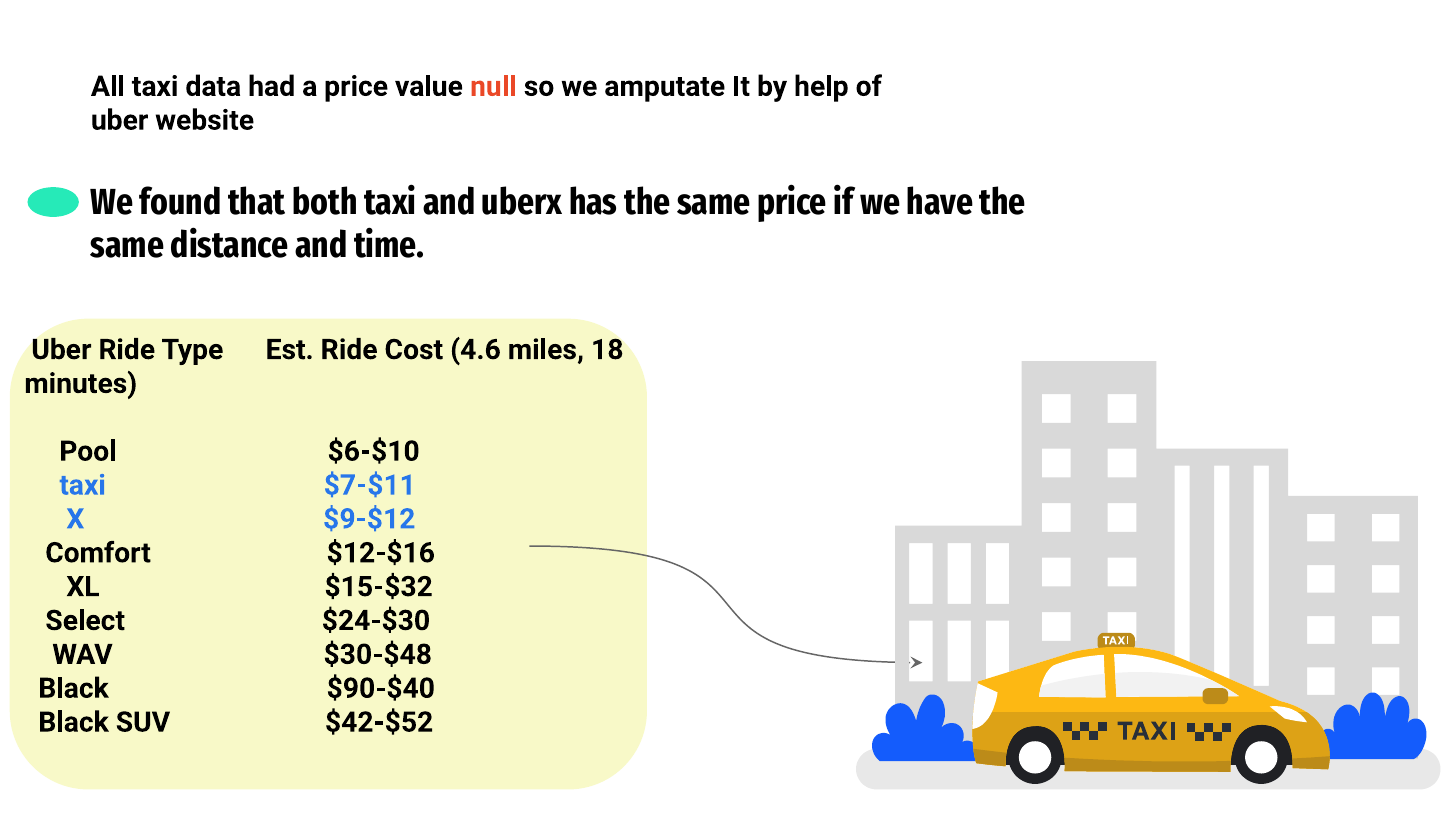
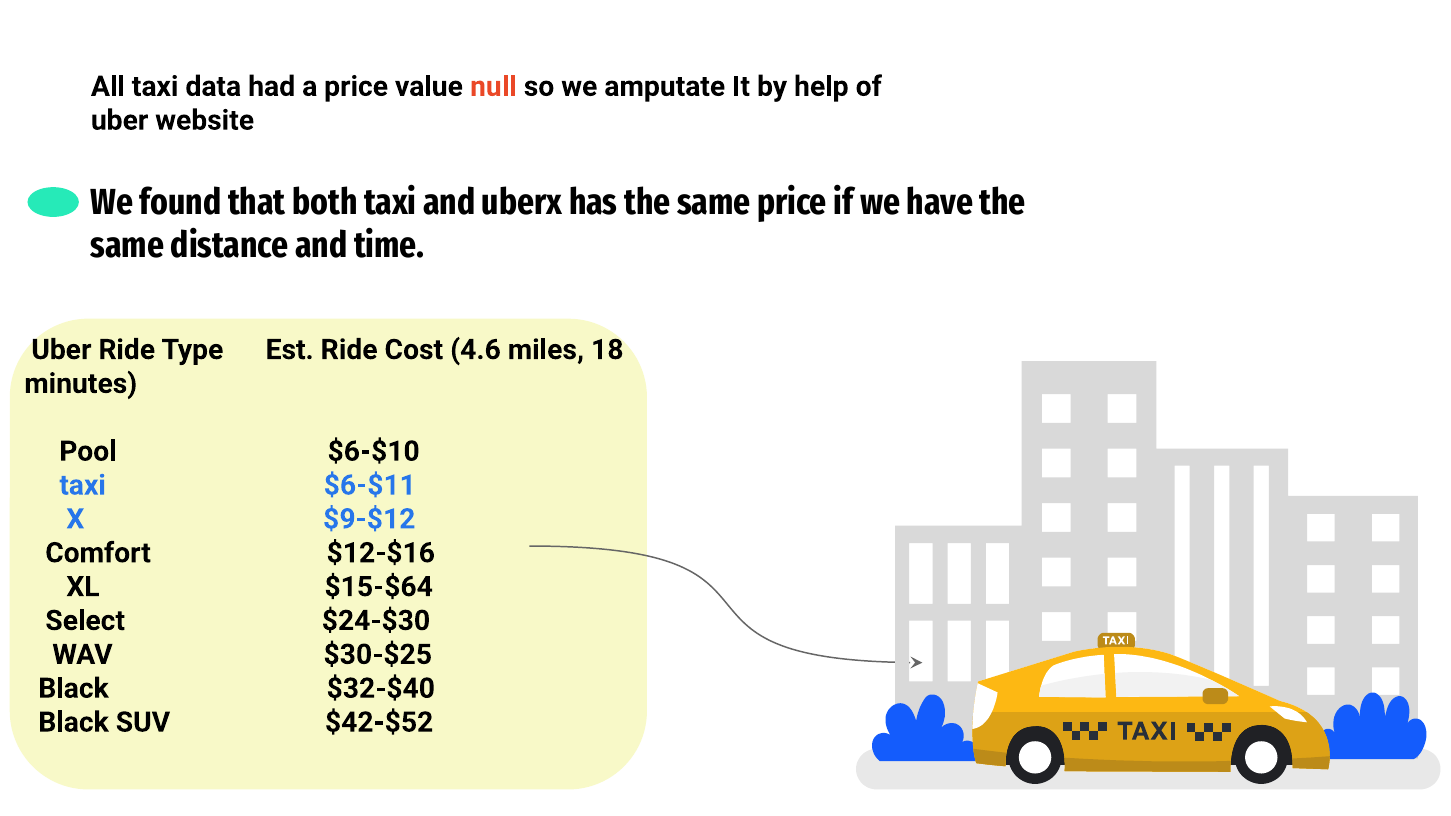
$7-$11: $7-$11 -> $6-$11
$15-$32: $15-$32 -> $15-$64
$30-$48: $30-$48 -> $30-$25
$90-$40: $90-$40 -> $32-$40
